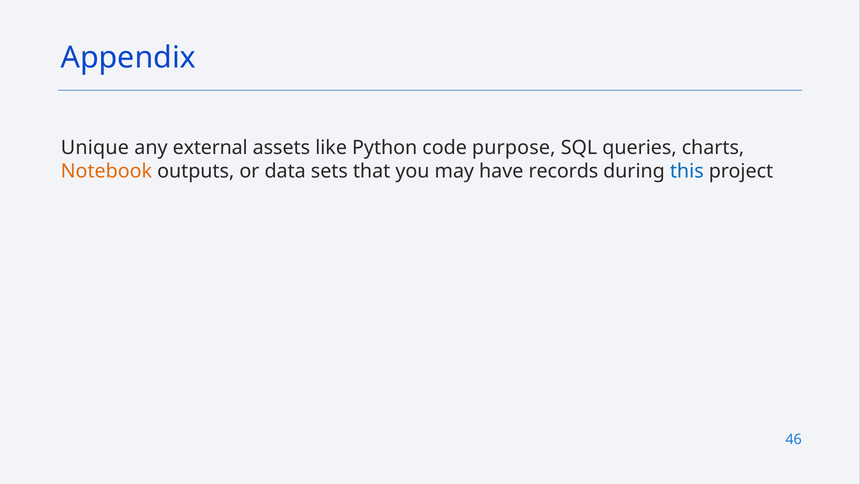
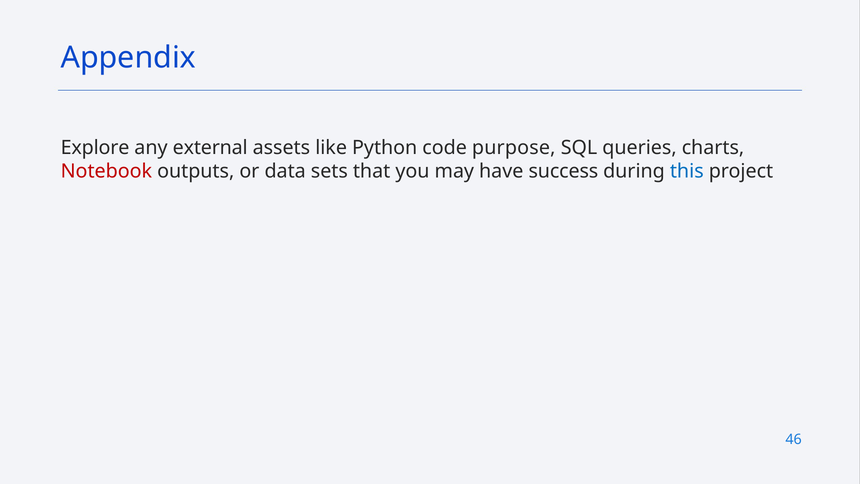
Unique: Unique -> Explore
Notebook colour: orange -> red
records: records -> success
